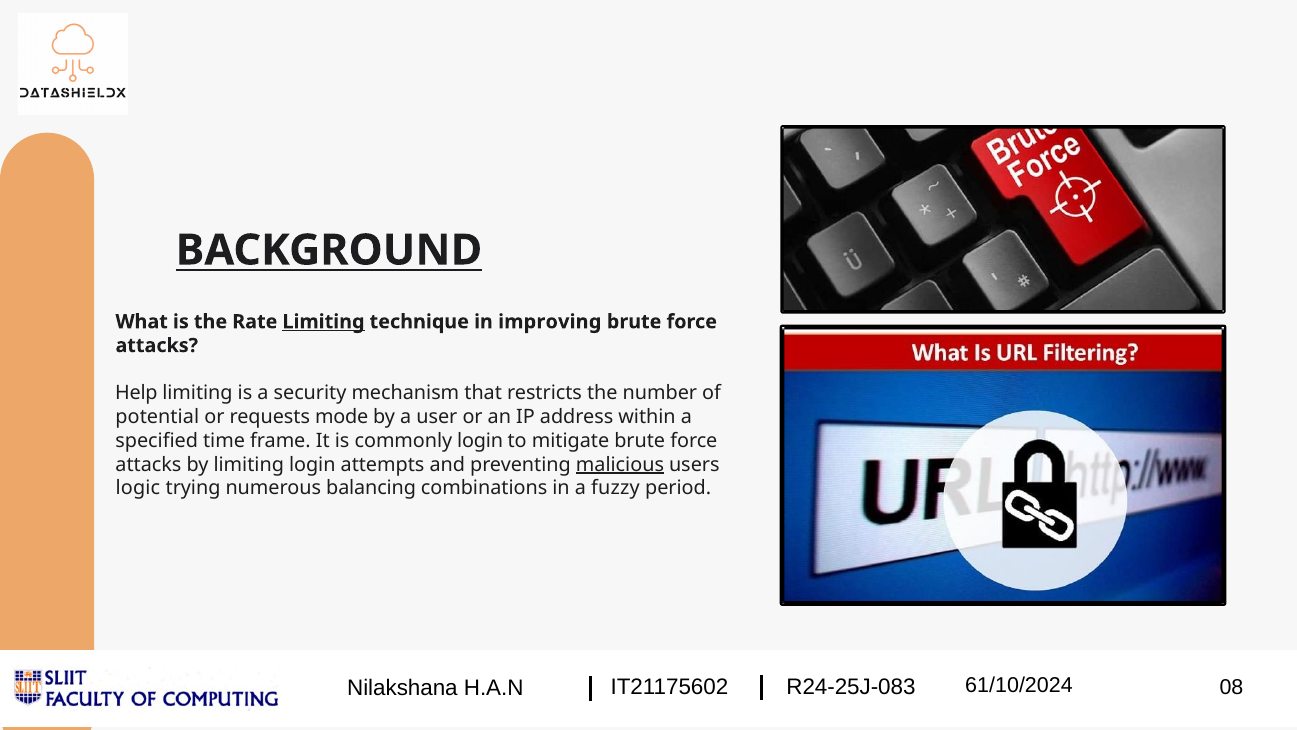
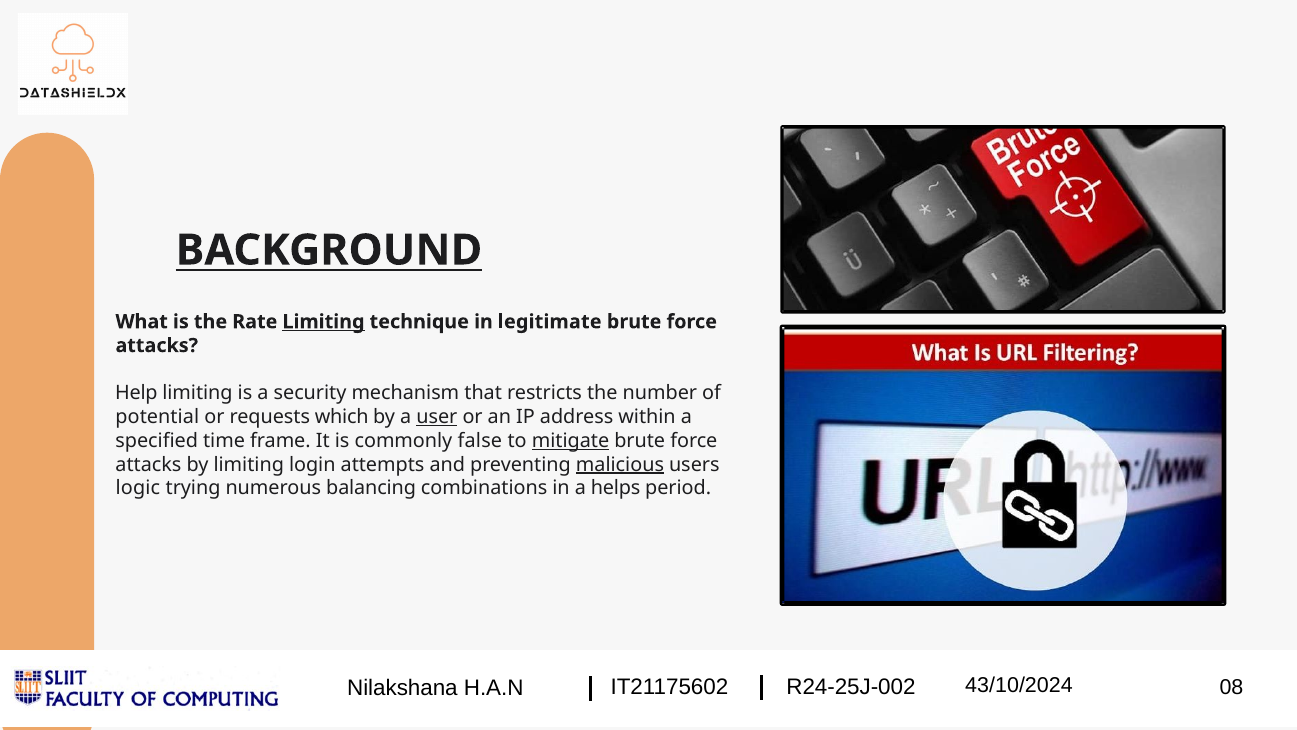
improving: improving -> legitimate
mode: mode -> which
user underline: none -> present
commonly login: login -> false
mitigate underline: none -> present
fuzzy: fuzzy -> helps
R24-25J-083: R24-25J-083 -> R24-25J-002
61/10/2024: 61/10/2024 -> 43/10/2024
